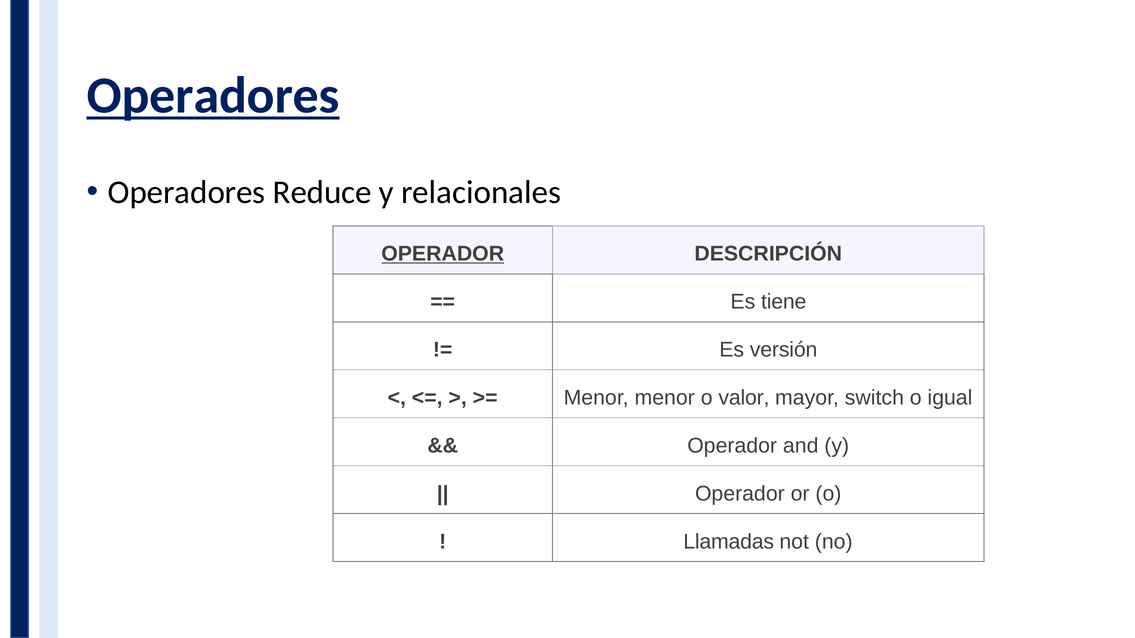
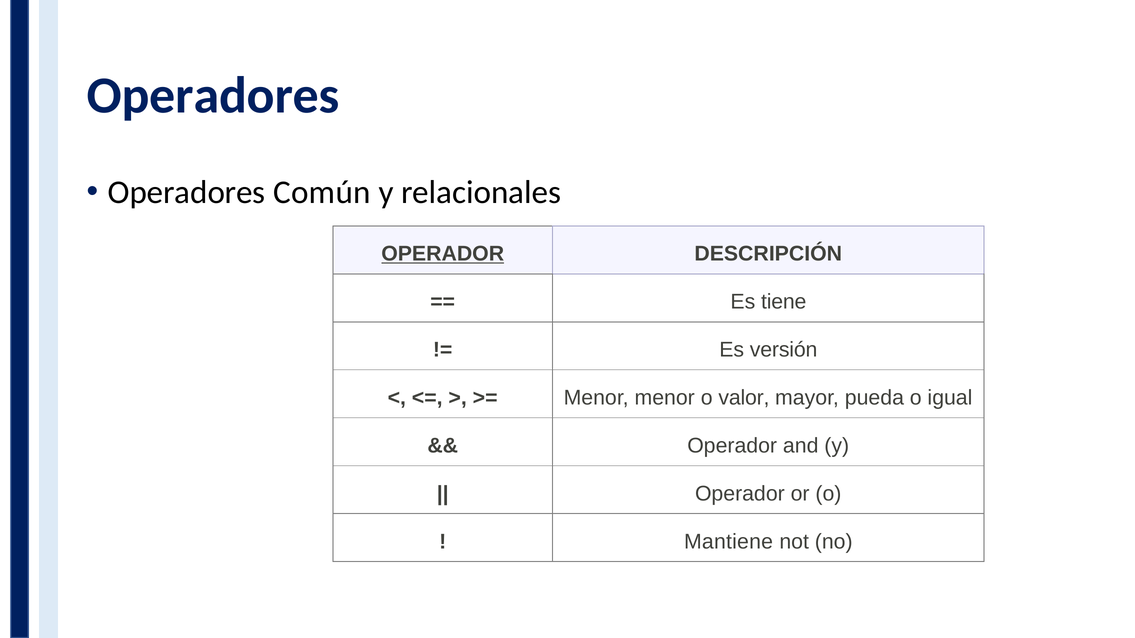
Operadores at (213, 96) underline: present -> none
Reduce: Reduce -> Común
switch: switch -> pueda
Llamadas: Llamadas -> Mantiene
